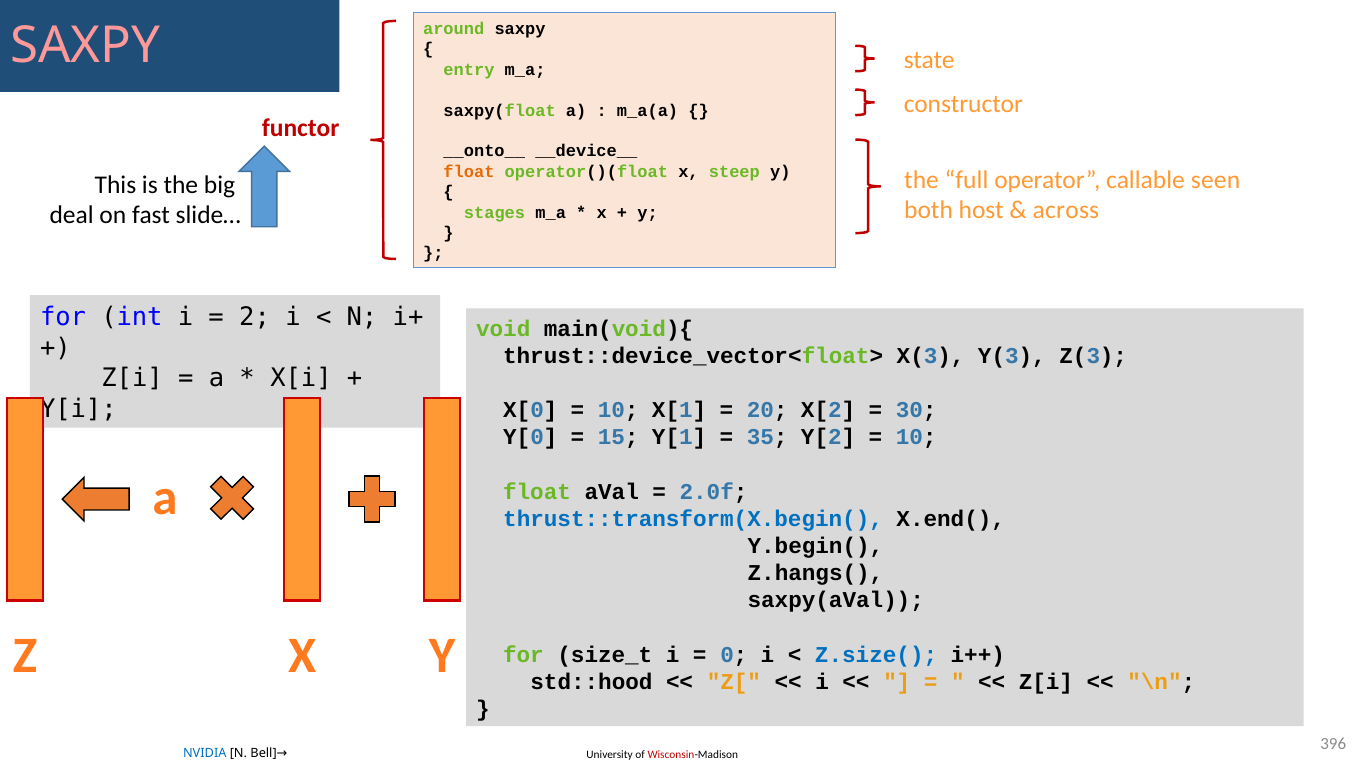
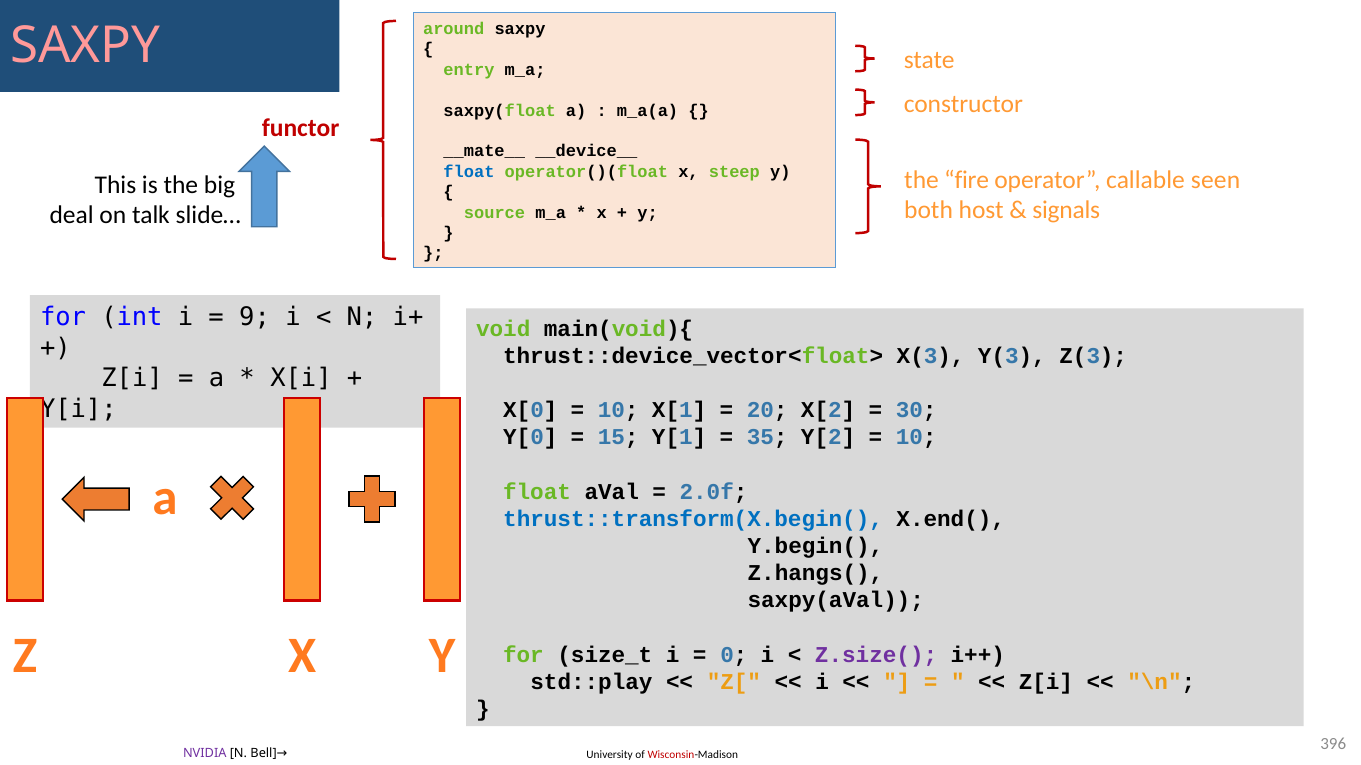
__onto__: __onto__ -> __mate__
float at (469, 172) colour: orange -> blue
full: full -> fire
across: across -> signals
fast: fast -> talk
stages: stages -> source
2: 2 -> 9
Z.size( colour: blue -> purple
std::hood: std::hood -> std::play
NVIDIA colour: blue -> purple
